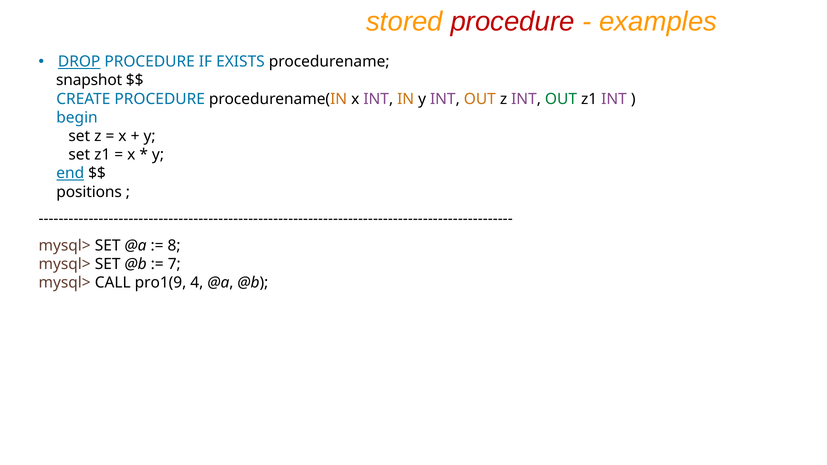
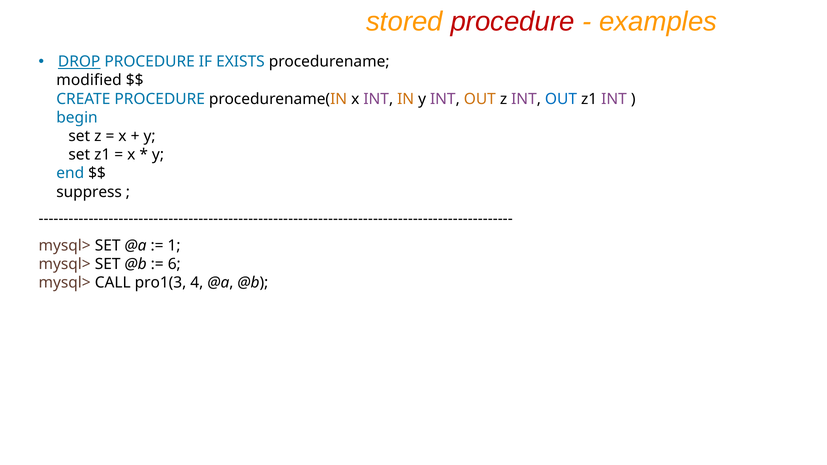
snapshot: snapshot -> modified
OUT at (561, 99) colour: green -> blue
end underline: present -> none
positions: positions -> suppress
8: 8 -> 1
7: 7 -> 6
pro1(9: pro1(9 -> pro1(3
